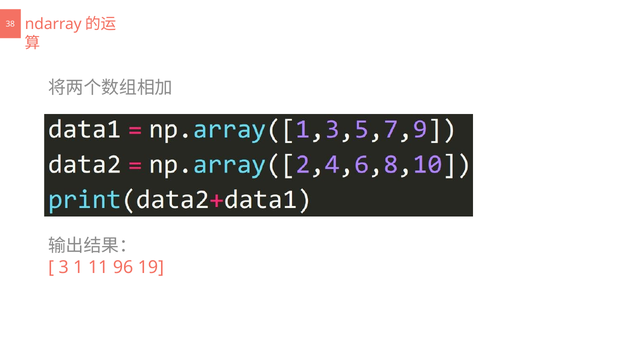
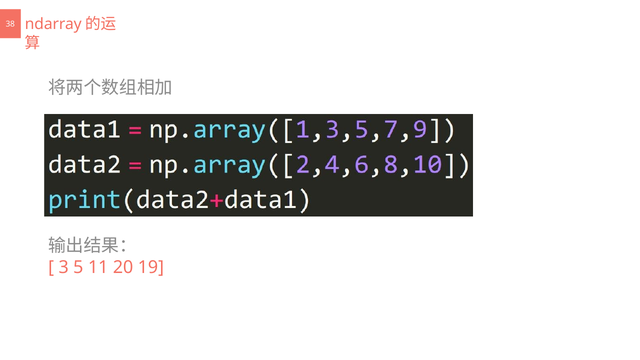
1: 1 -> 5
96: 96 -> 20
